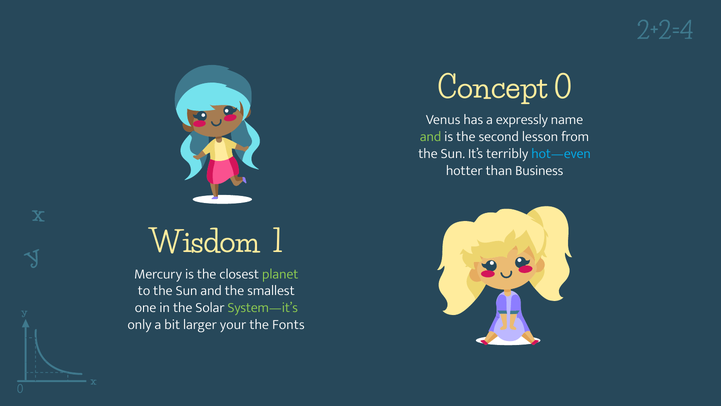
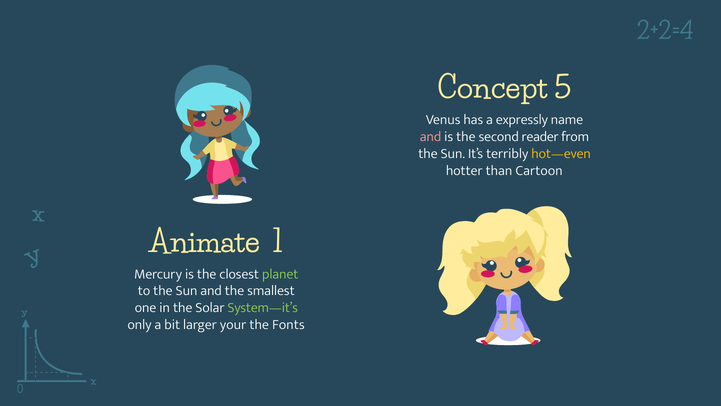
0: 0 -> 5
and at (431, 137) colour: light green -> pink
lesson: lesson -> reader
hot—even colour: light blue -> yellow
Business: Business -> Cartoon
Wisdom: Wisdom -> Animate
